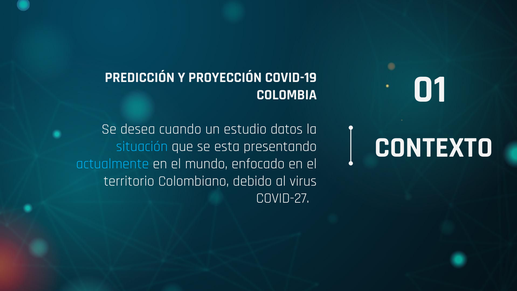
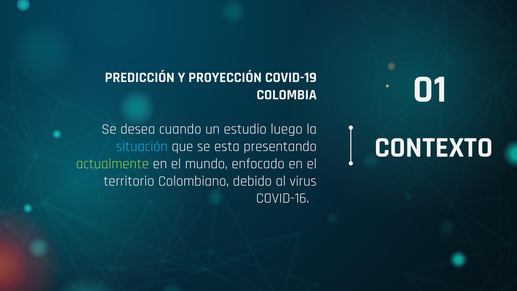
datos: datos -> luego
actualmente colour: light blue -> light green
COVID-27: COVID-27 -> COVID-16
